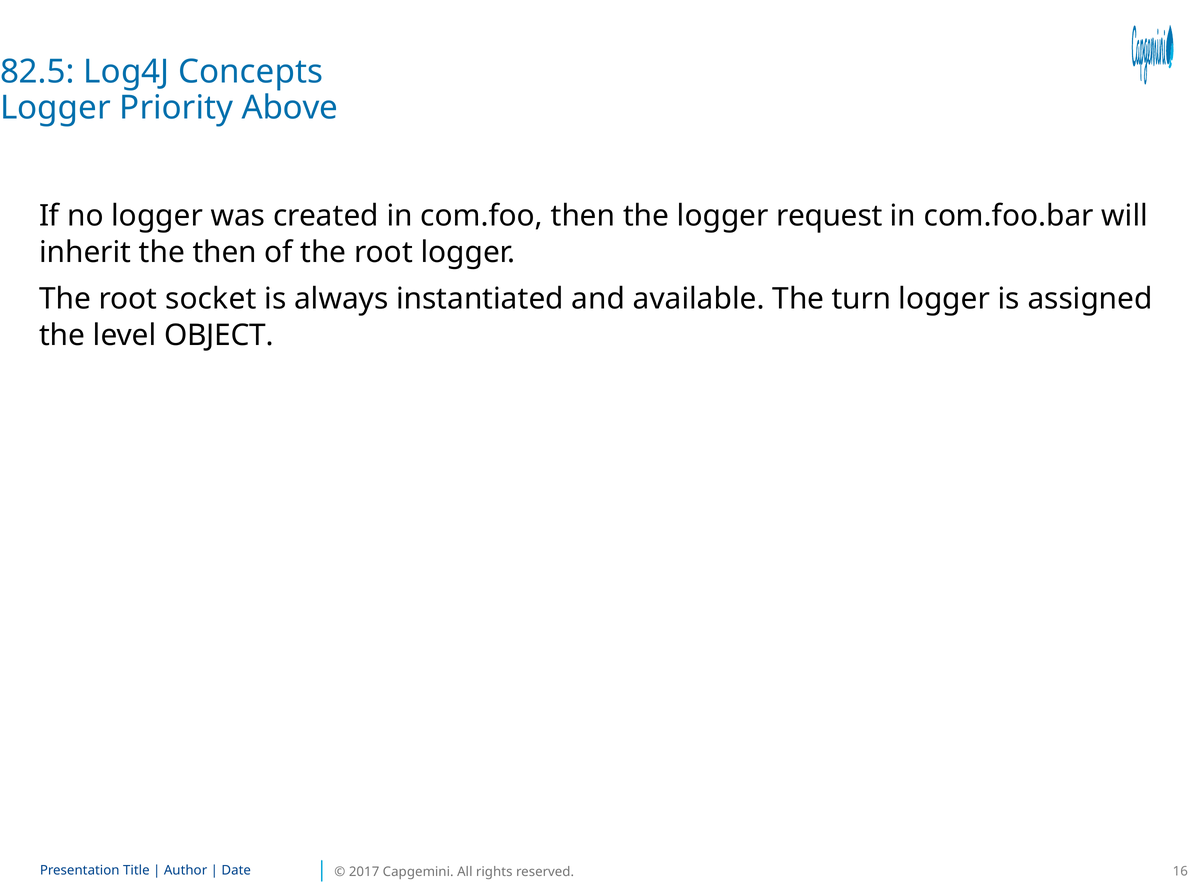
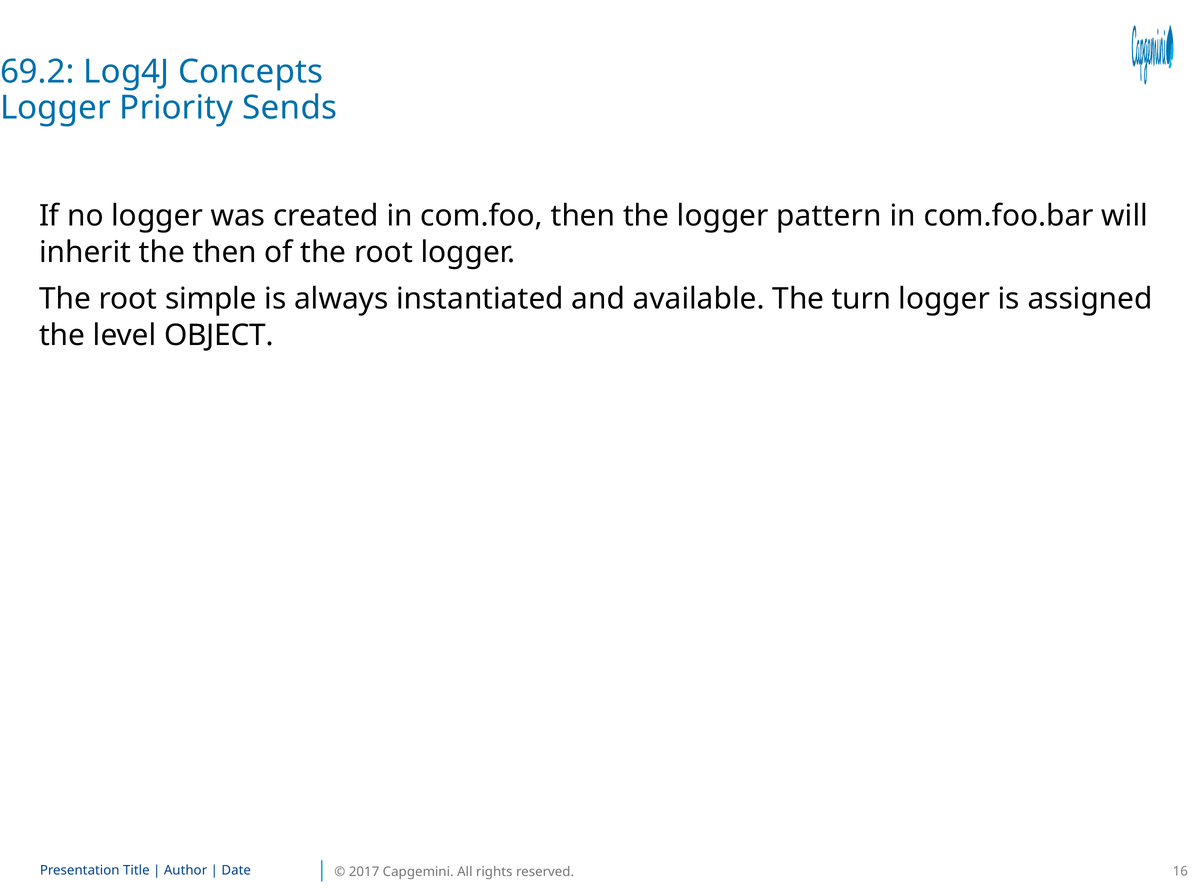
82.5: 82.5 -> 69.2
Above: Above -> Sends
request: request -> pattern
socket: socket -> simple
